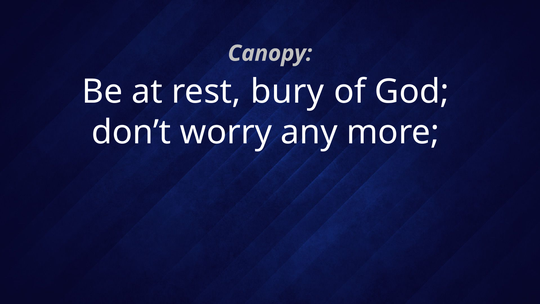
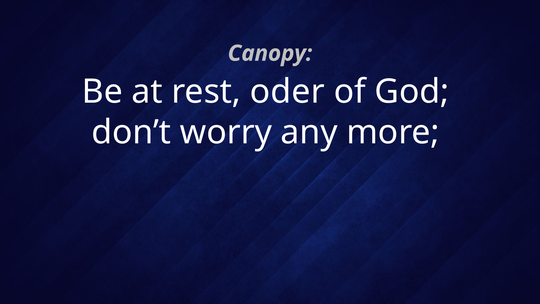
bury: bury -> oder
